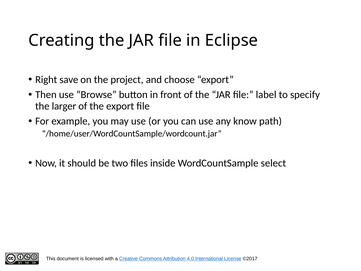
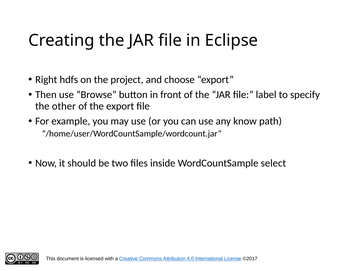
save: save -> hdfs
larger: larger -> other
